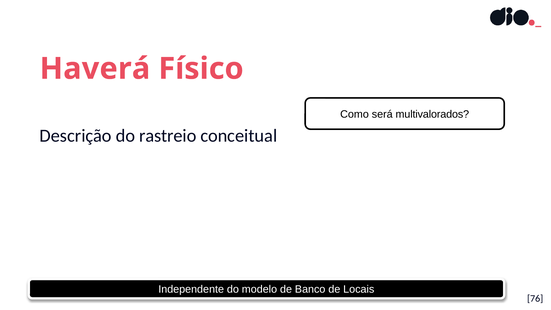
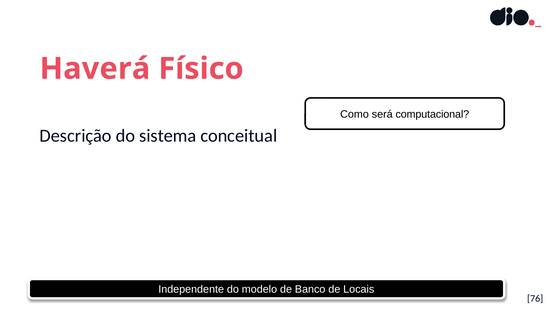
multivalorados: multivalorados -> computacional
rastreio: rastreio -> sistema
